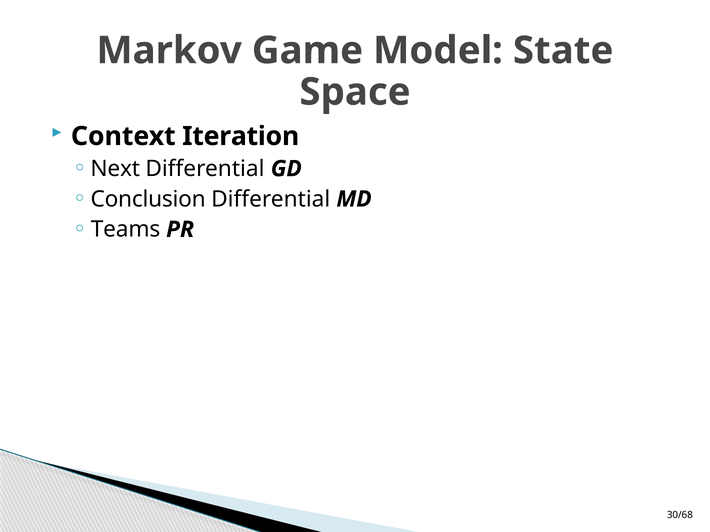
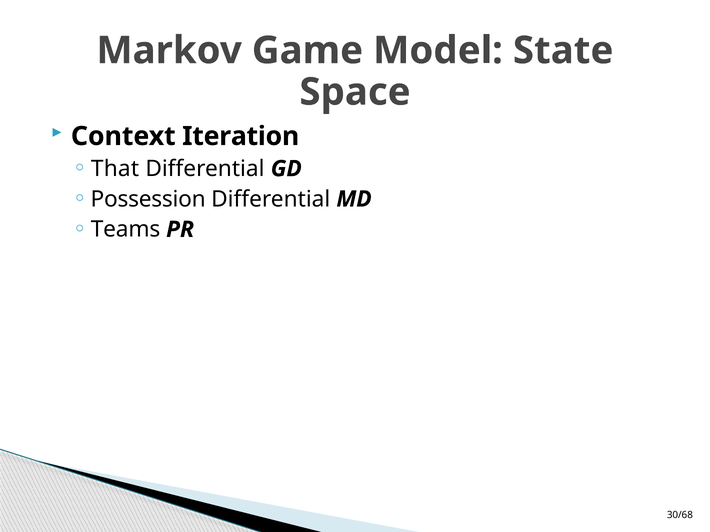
Next: Next -> That
Conclusion: Conclusion -> Possession
